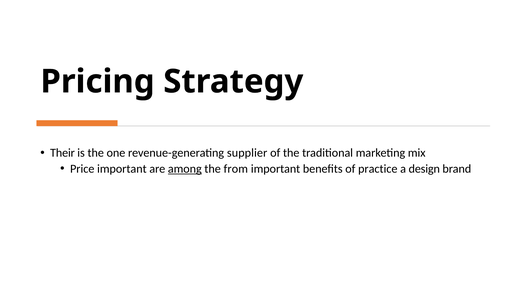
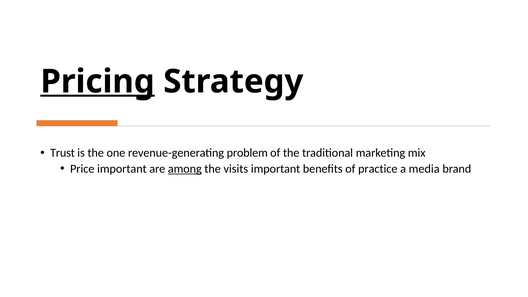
Pricing underline: none -> present
Their: Their -> Trust
supplier: supplier -> problem
from: from -> visits
design: design -> media
